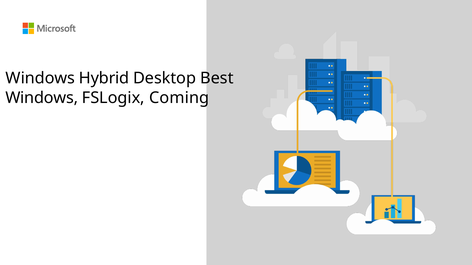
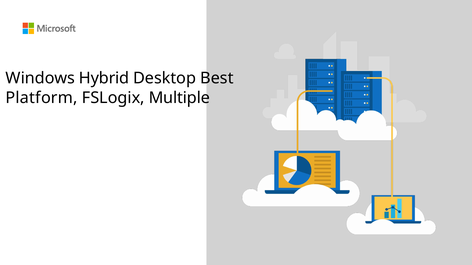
Windows at (42, 98): Windows -> Platform
Coming: Coming -> Multiple
